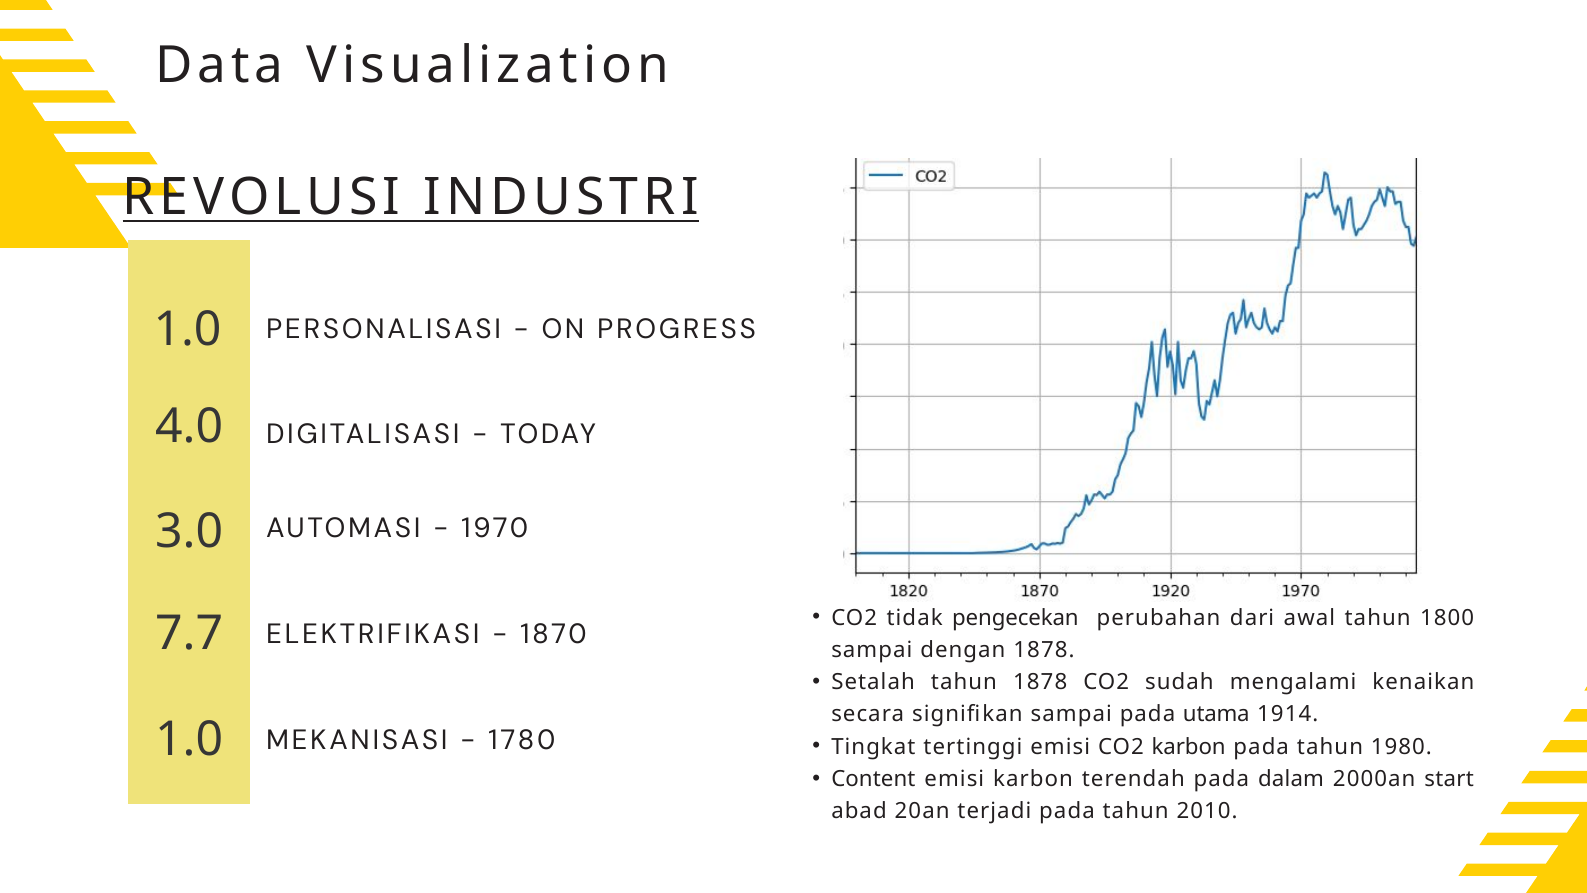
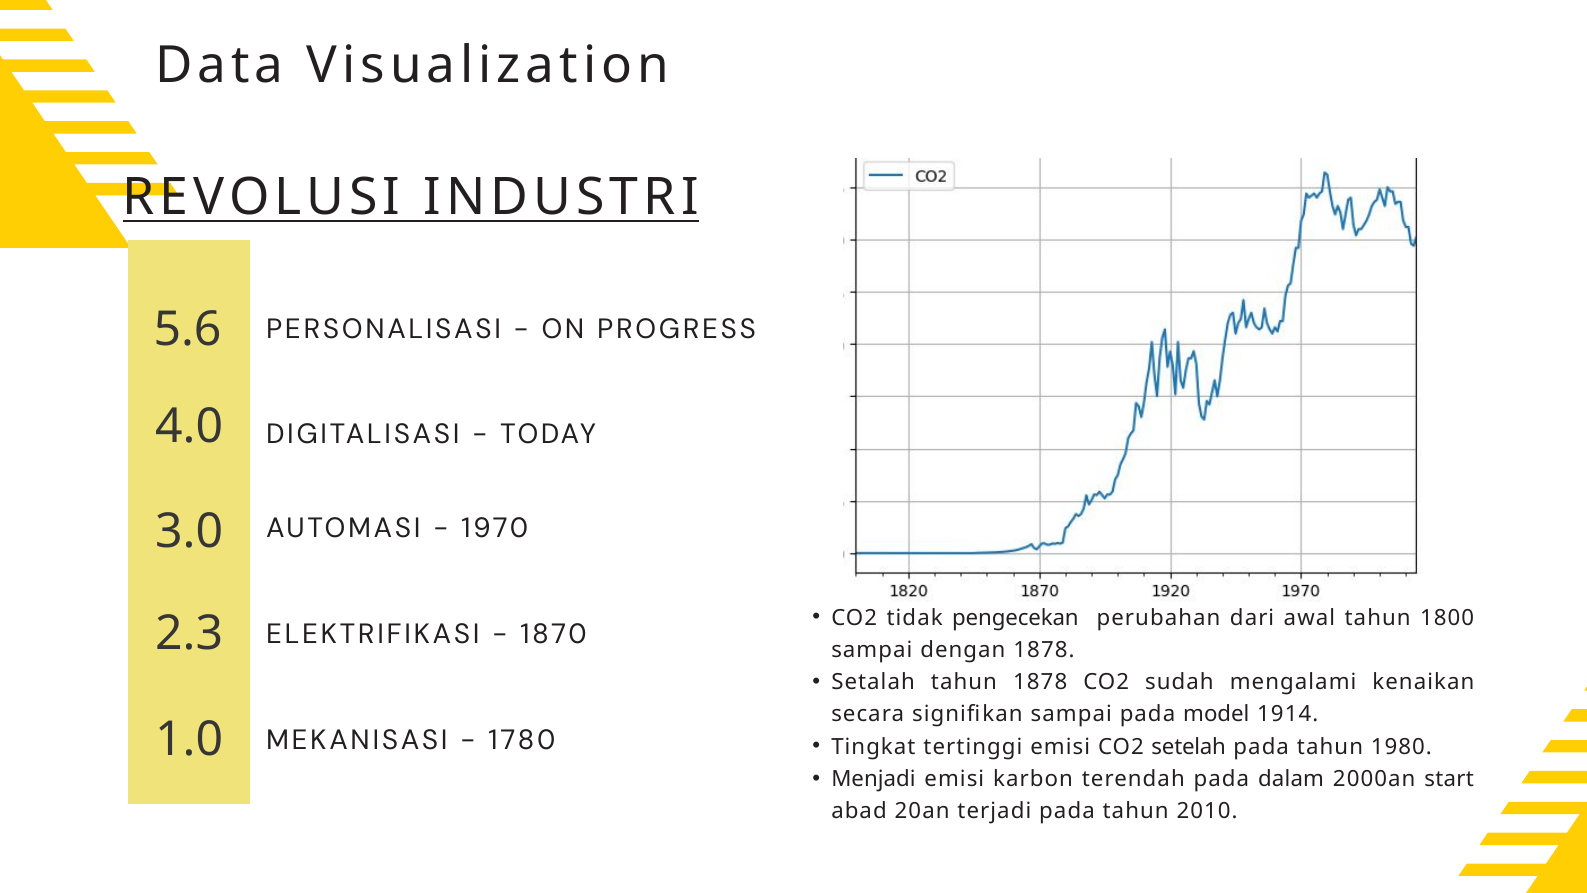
1.0 at (187, 329): 1.0 -> 5.6
7.7: 7.7 -> 2.3
utama: utama -> model
CO2 karbon: karbon -> setelah
Content: Content -> Menjadi
